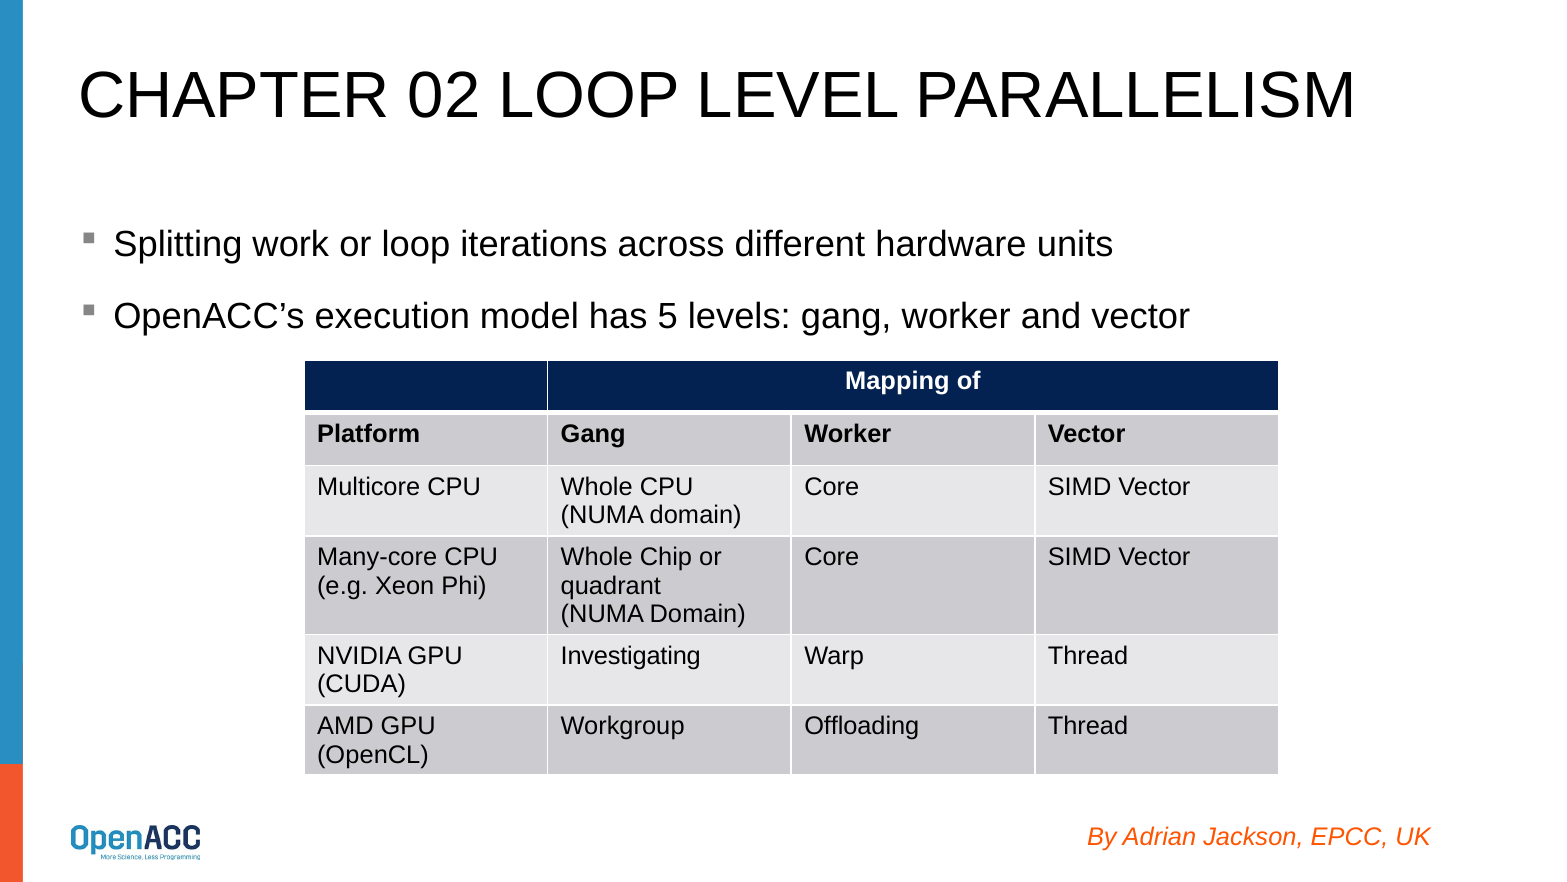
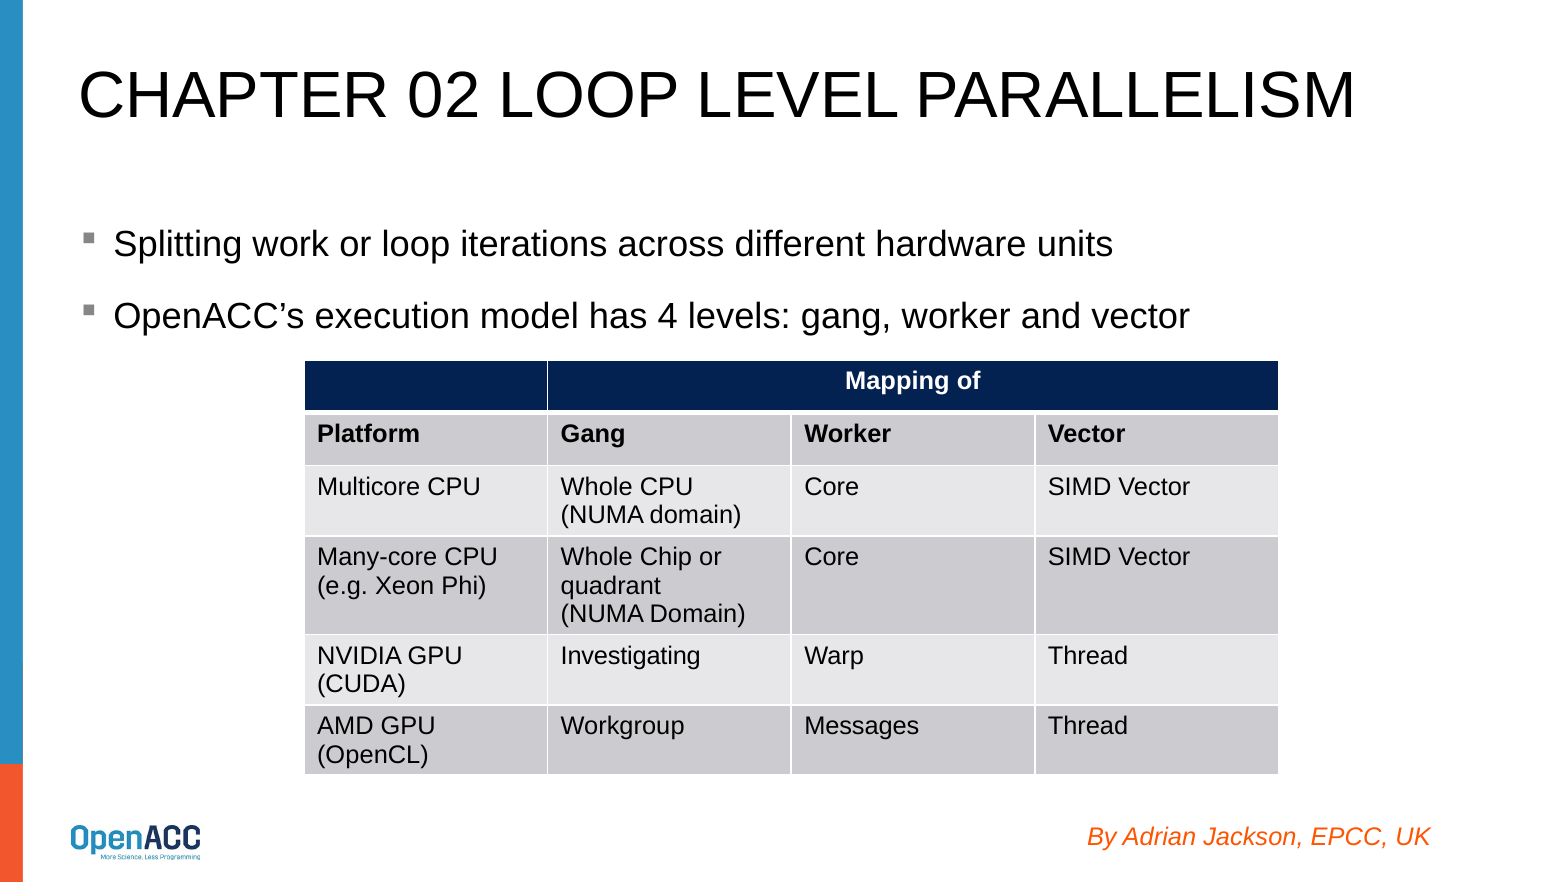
5: 5 -> 4
Offloading: Offloading -> Messages
